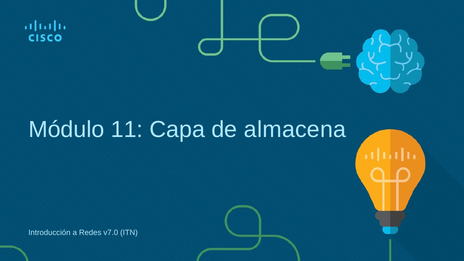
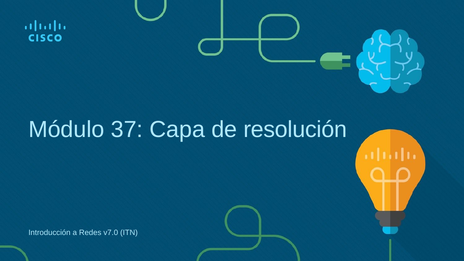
11: 11 -> 37
almacena: almacena -> resolución
